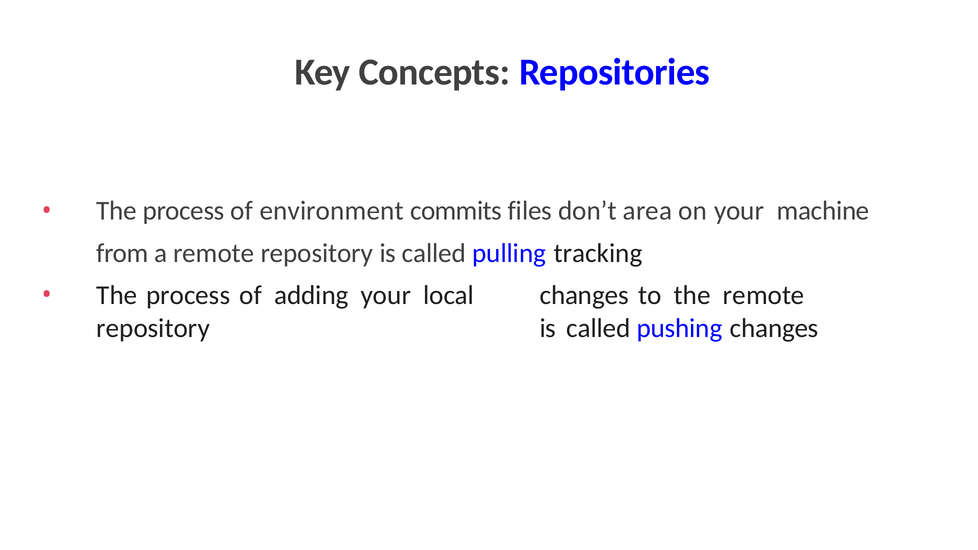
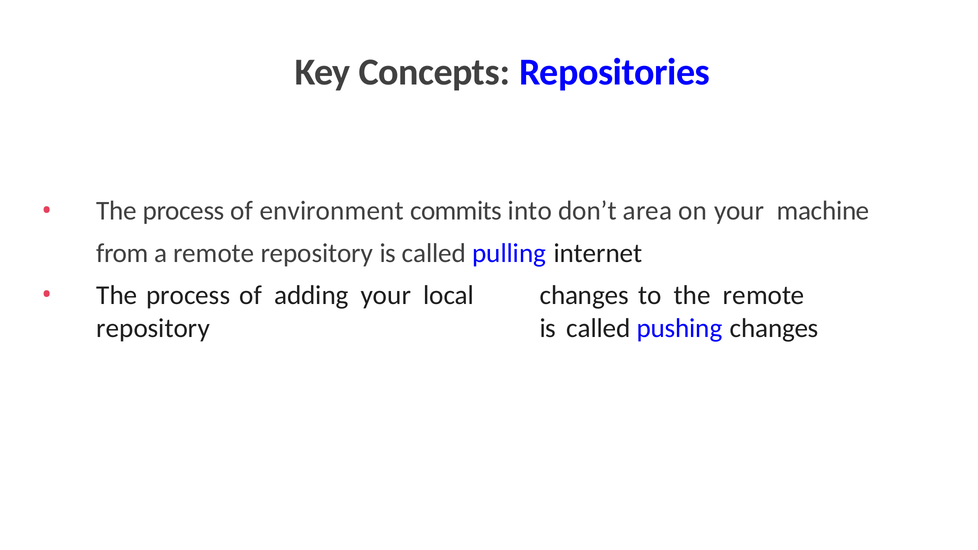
files: files -> into
tracking: tracking -> internet
